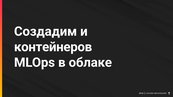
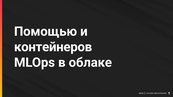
Создадим: Создадим -> Помощью
